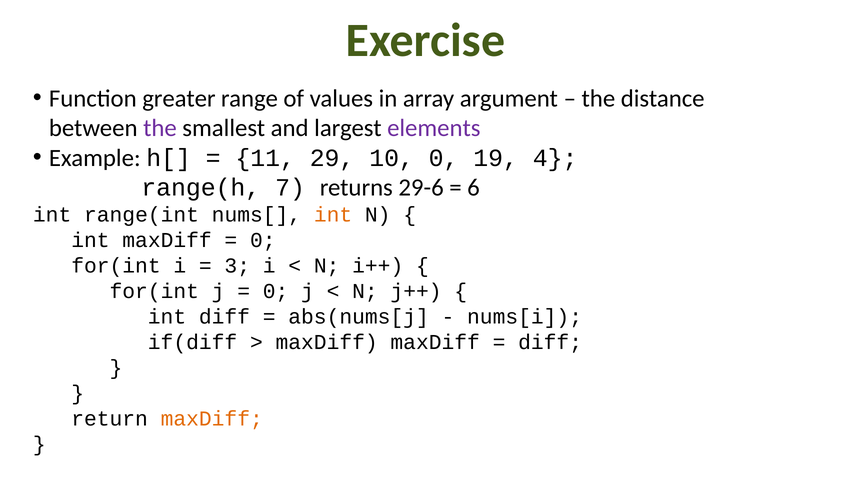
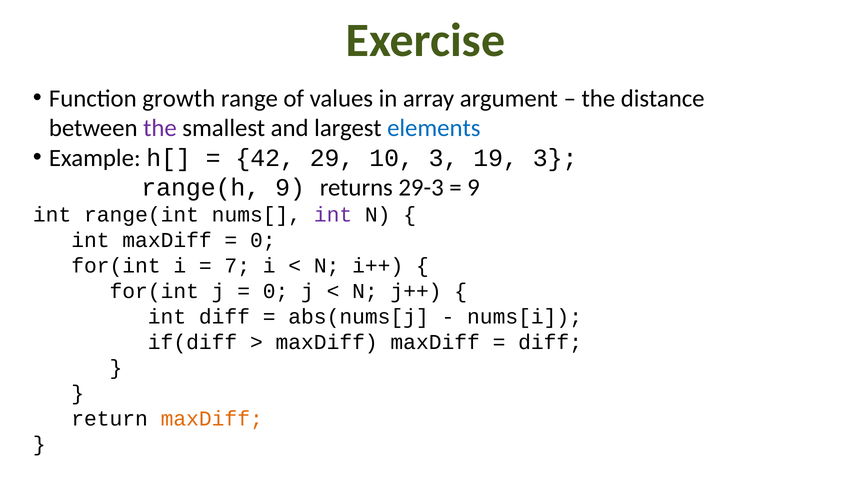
greater: greater -> growth
elements colour: purple -> blue
11: 11 -> 42
10 0: 0 -> 3
19 4: 4 -> 3
range(h 7: 7 -> 9
29-6: 29-6 -> 29-3
6 at (473, 188): 6 -> 9
int at (333, 215) colour: orange -> purple
3: 3 -> 7
